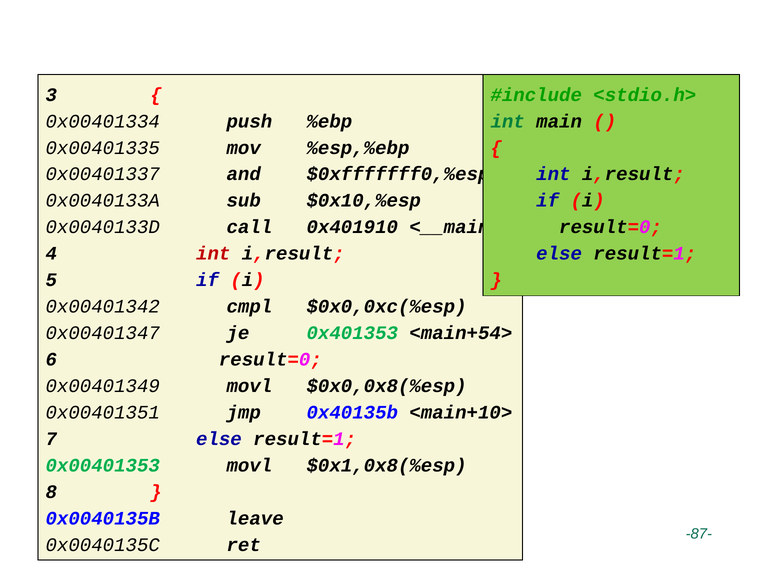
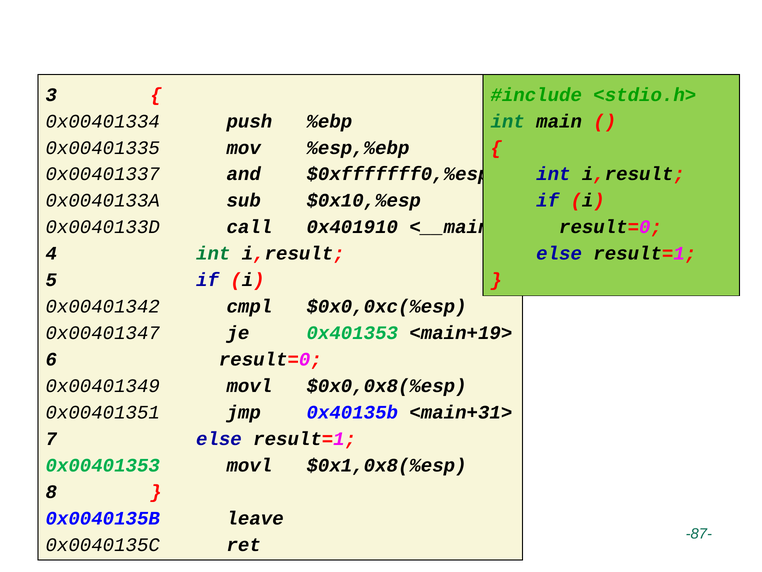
int at (213, 253) colour: red -> green
<main+54>: <main+54> -> <main+19>
<main+10>: <main+10> -> <main+31>
